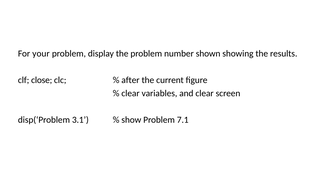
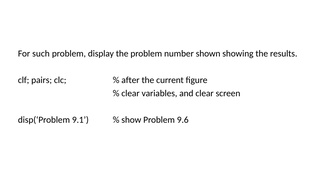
your: your -> such
close: close -> pairs
3.1: 3.1 -> 9.1
7.1: 7.1 -> 9.6
